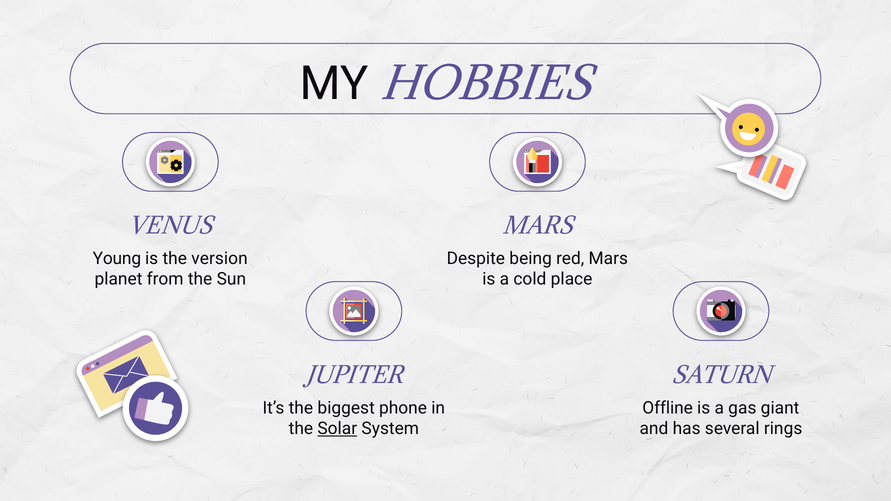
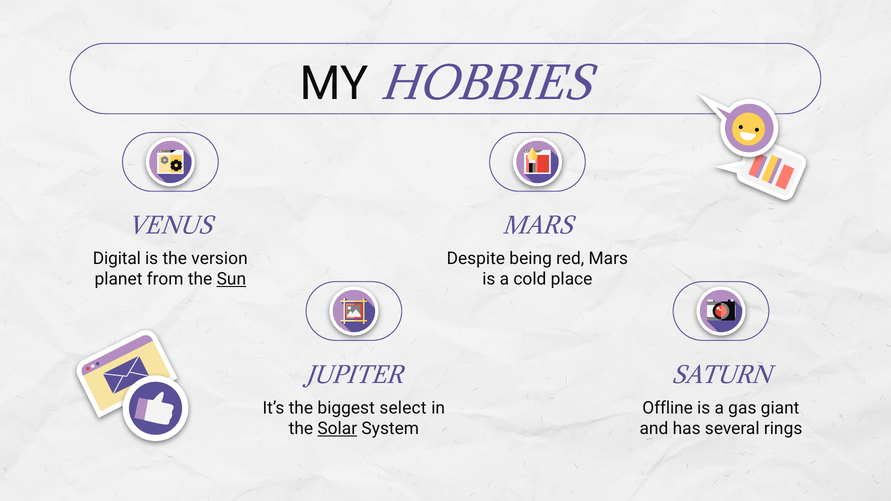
Young: Young -> Digital
Sun underline: none -> present
phone: phone -> select
